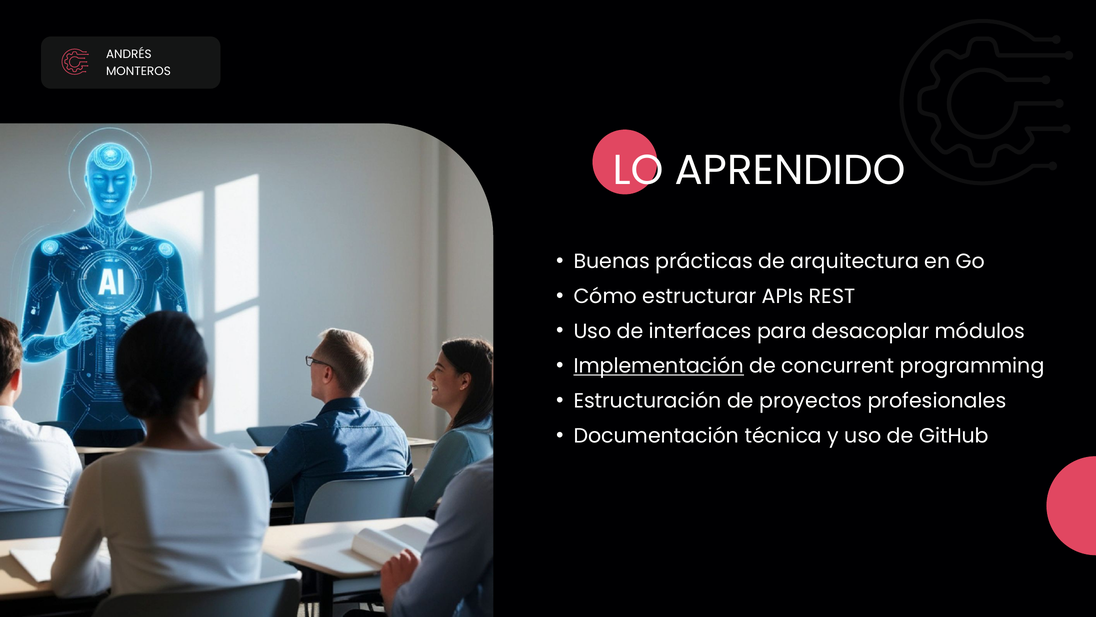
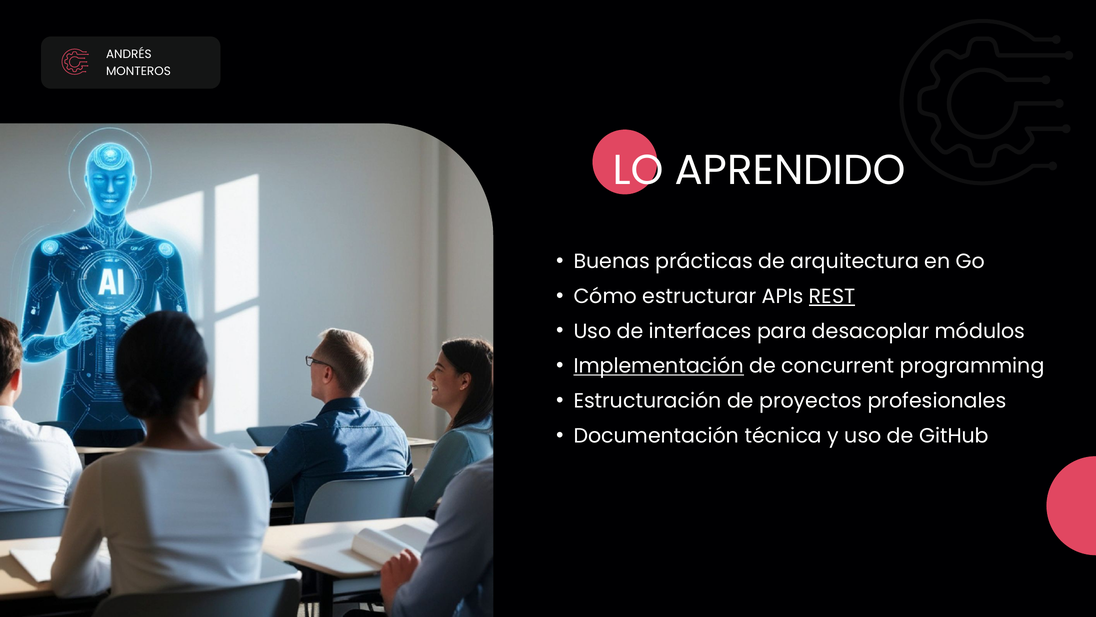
REST underline: none -> present
